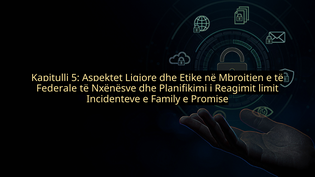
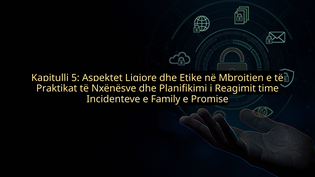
Federale: Federale -> Praktikat
limit: limit -> time
